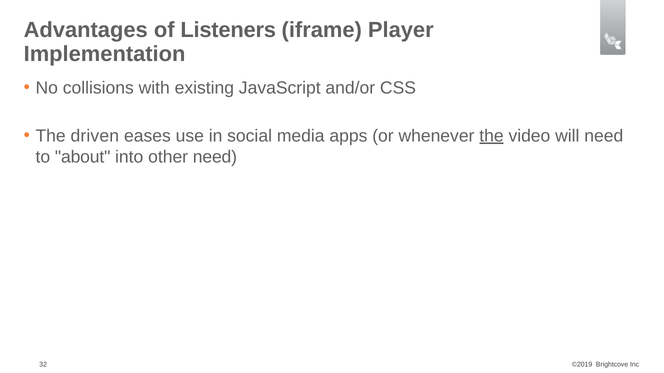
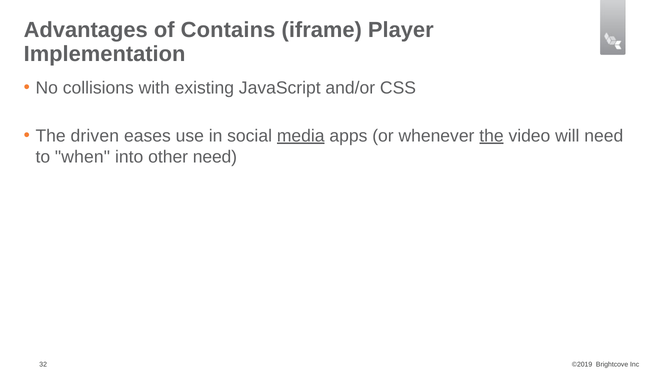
Listeners: Listeners -> Contains
media underline: none -> present
about: about -> when
